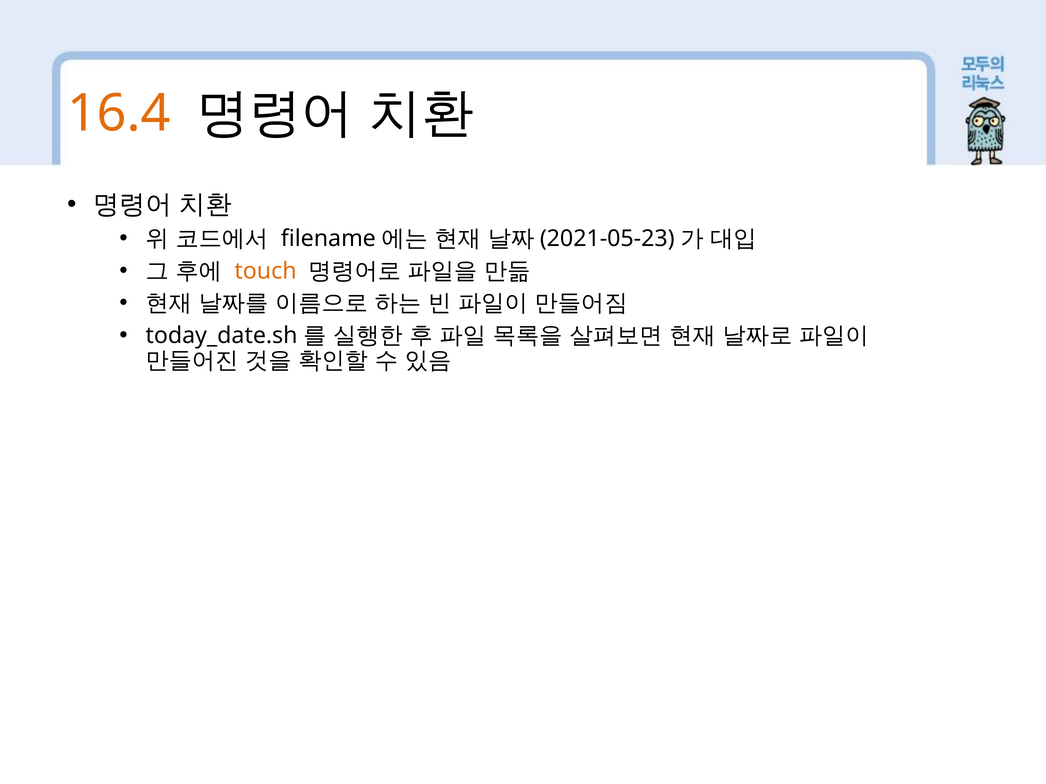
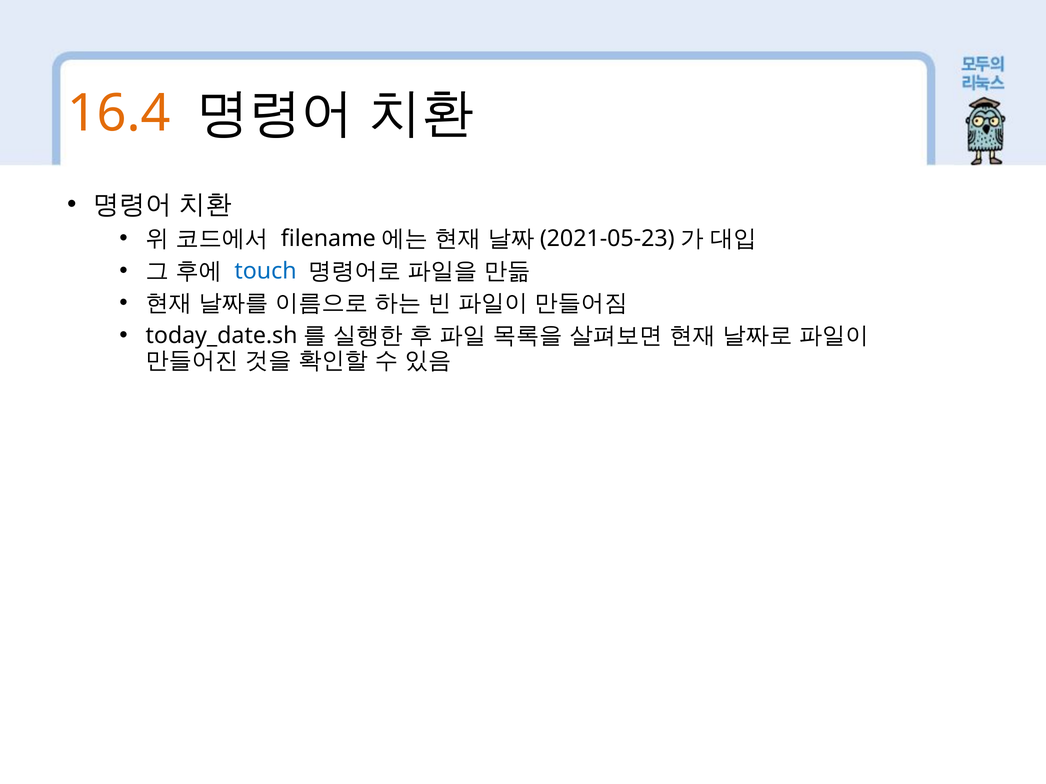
touch colour: orange -> blue
